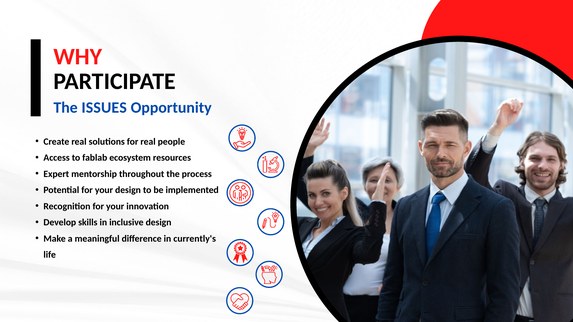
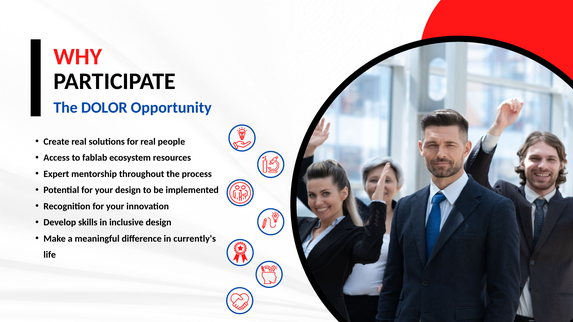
ISSUES: ISSUES -> DOLOR
